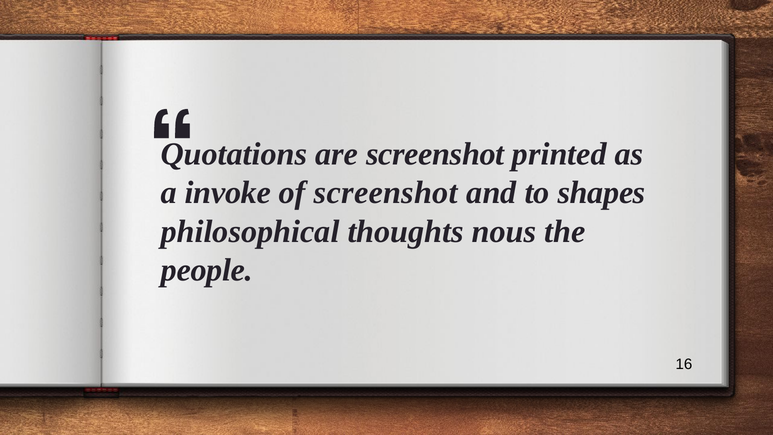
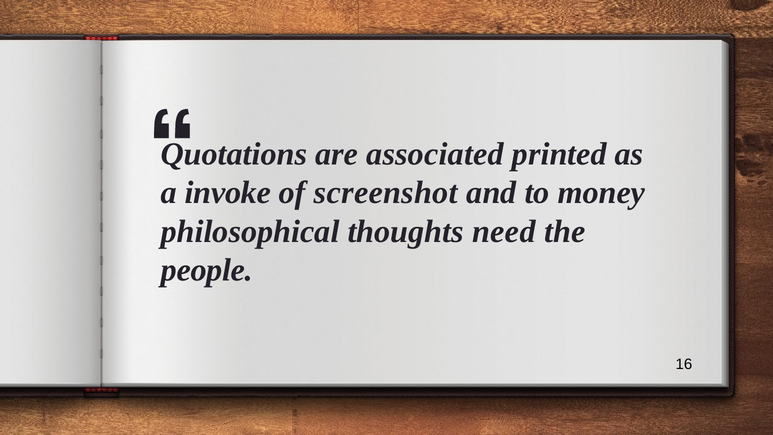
are screenshot: screenshot -> associated
shapes: shapes -> money
nous: nous -> need
